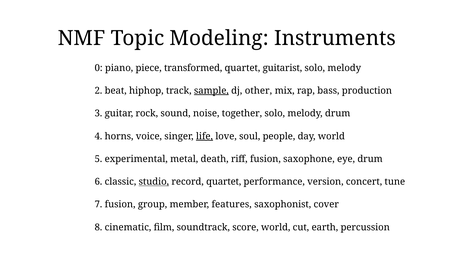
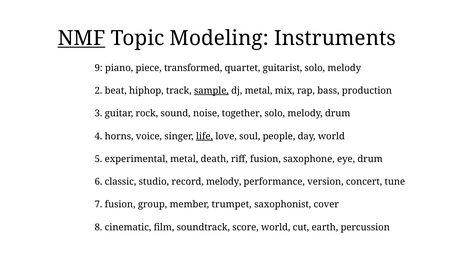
NMF underline: none -> present
0: 0 -> 9
dj other: other -> metal
studio underline: present -> none
record quartet: quartet -> melody
features: features -> trumpet
